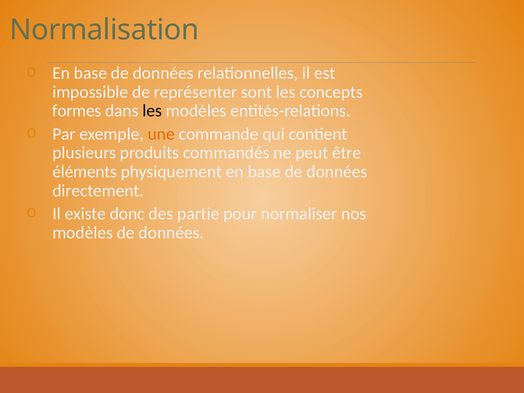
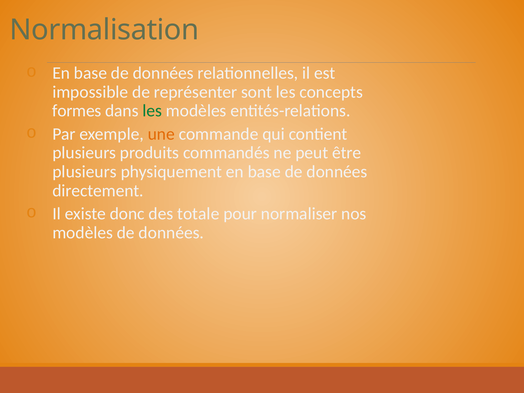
les at (152, 111) colour: black -> green
éléments at (85, 172): éléments -> plusieurs
partie: partie -> totale
